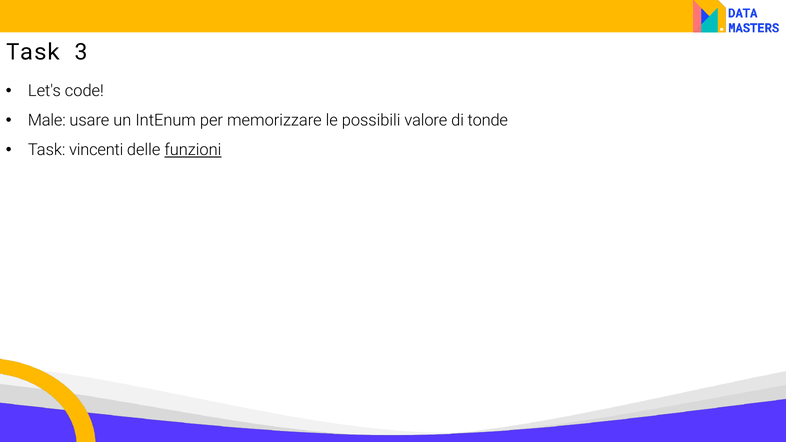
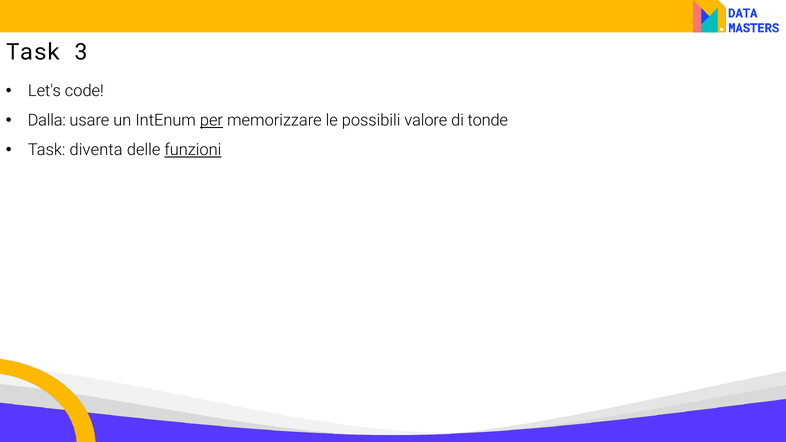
Male: Male -> Dalla
per underline: none -> present
vincenti: vincenti -> diventa
